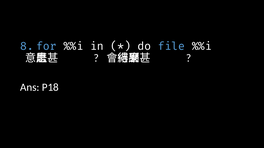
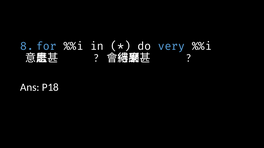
file: file -> very
